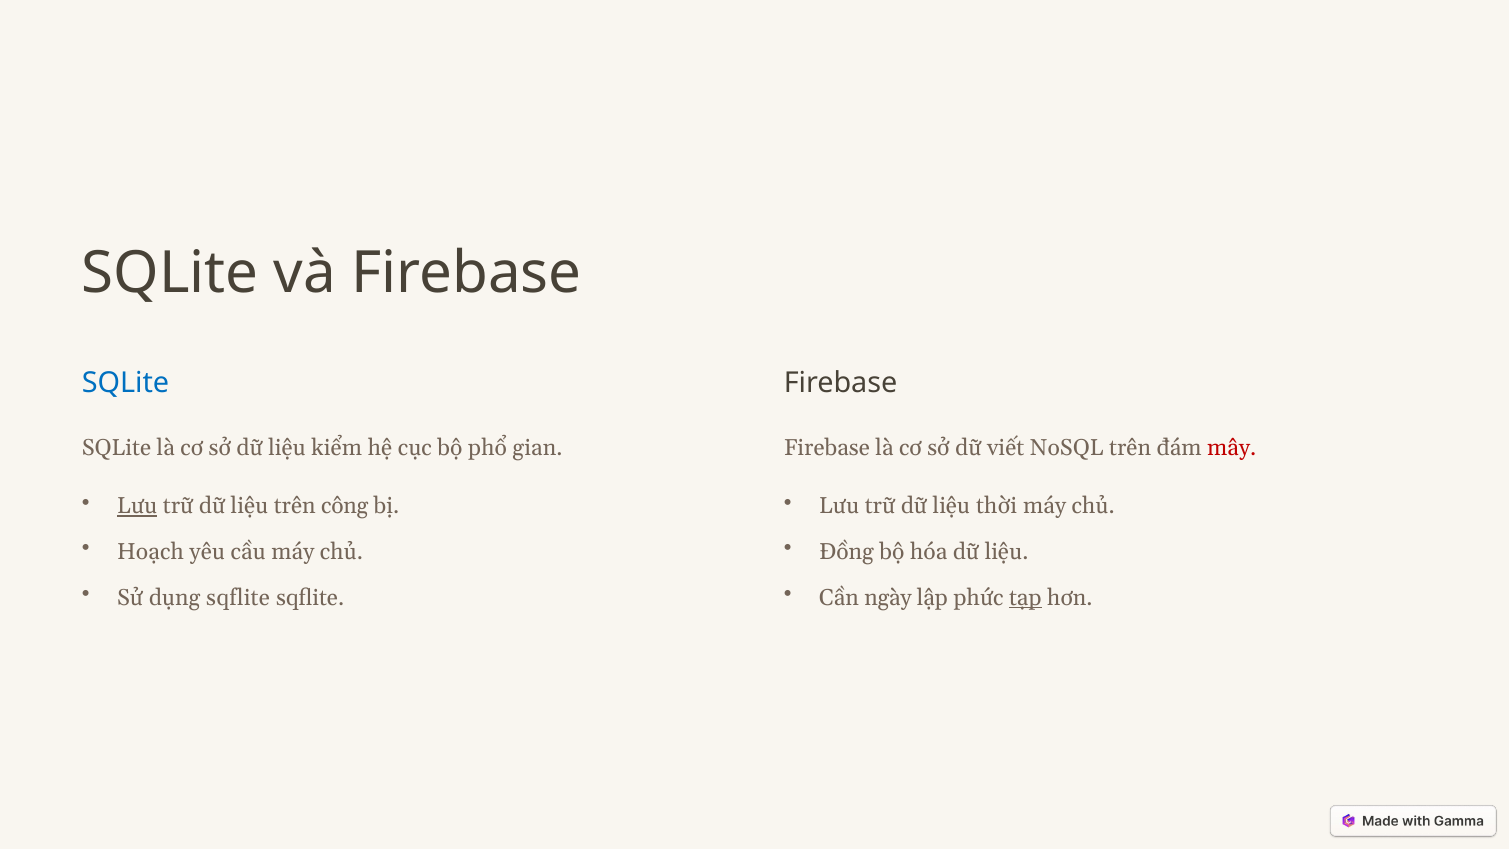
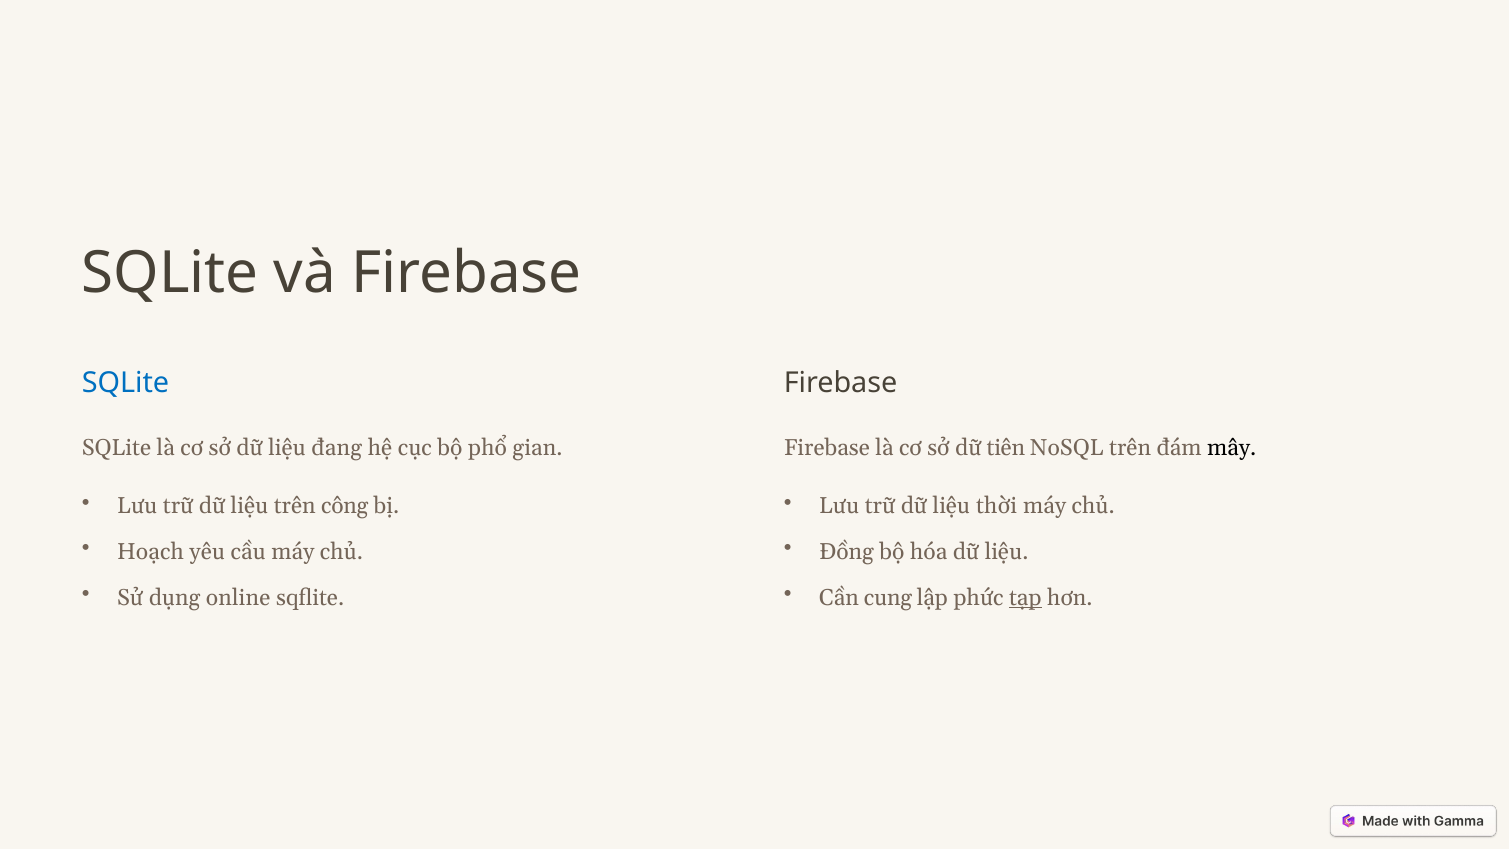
kiểm: kiểm -> đang
viết: viết -> tiên
mây colour: red -> black
Lưu at (137, 506) underline: present -> none
dụng sqflite: sqflite -> online
ngày: ngày -> cung
